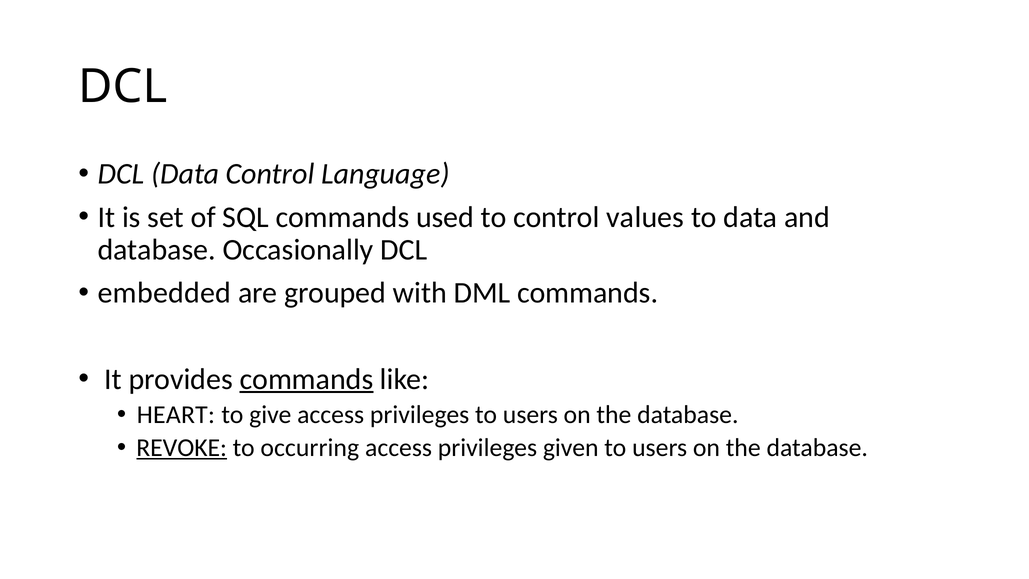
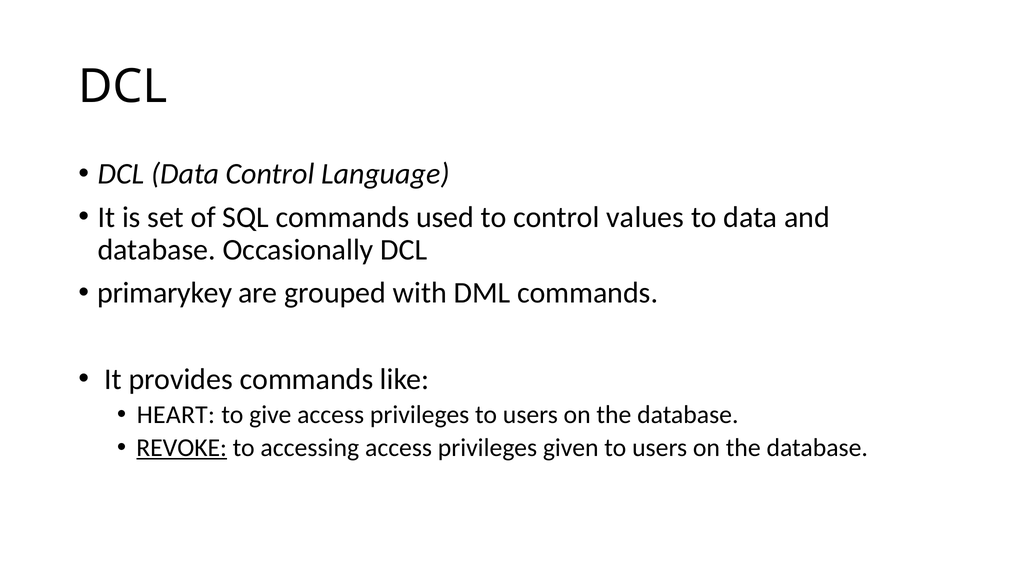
embedded: embedded -> primarykey
commands at (307, 379) underline: present -> none
occurring: occurring -> accessing
